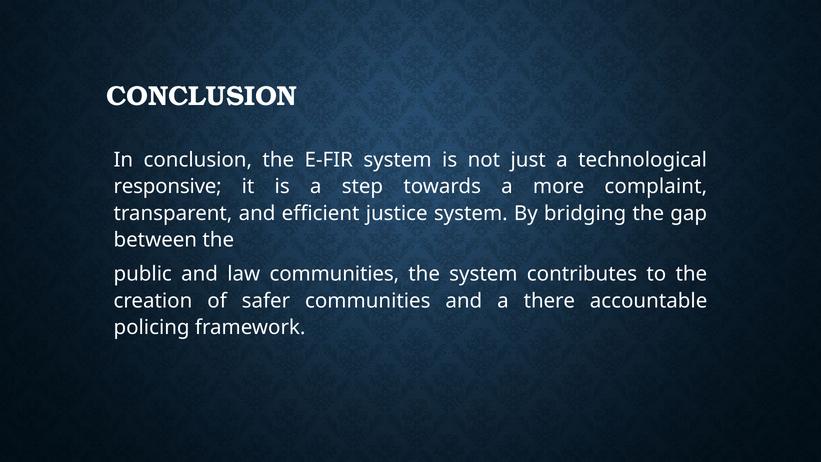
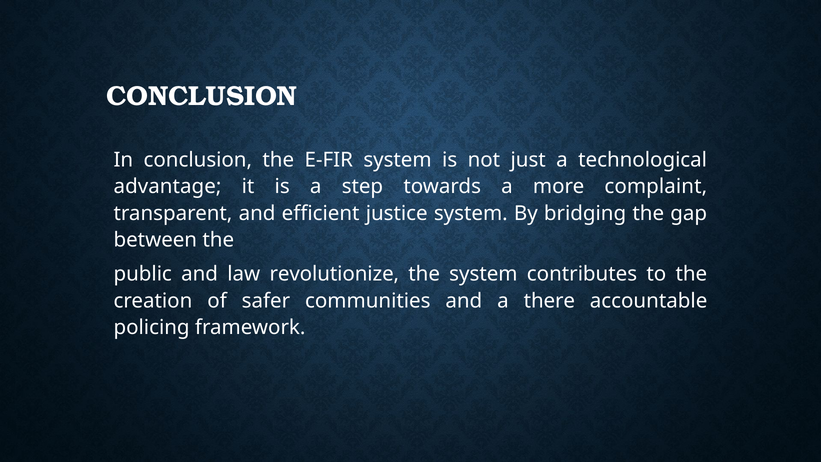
responsive: responsive -> advantage
law communities: communities -> revolutionize
